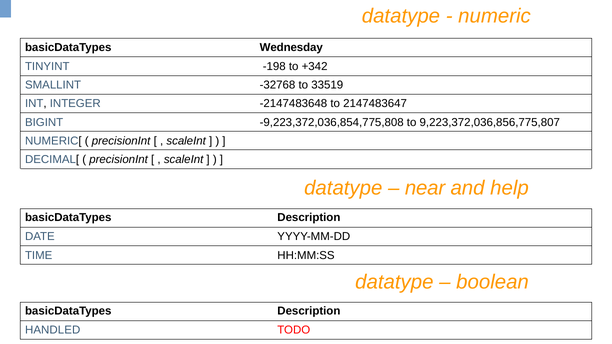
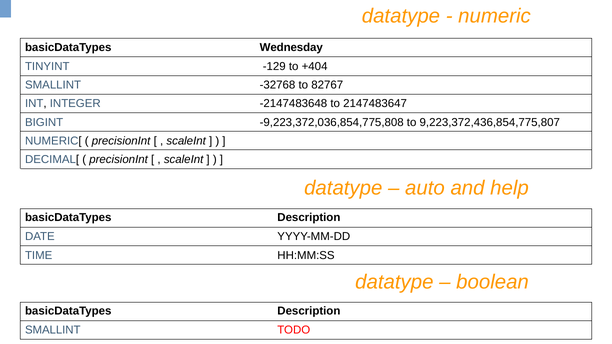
-198: -198 -> -129
+342: +342 -> +404
33519: 33519 -> 82767
9,223,372,036,856,775,807: 9,223,372,036,856,775,807 -> 9,223,372,436,854,775,807
near: near -> auto
HANDLED at (53, 330): HANDLED -> SMALLINT
